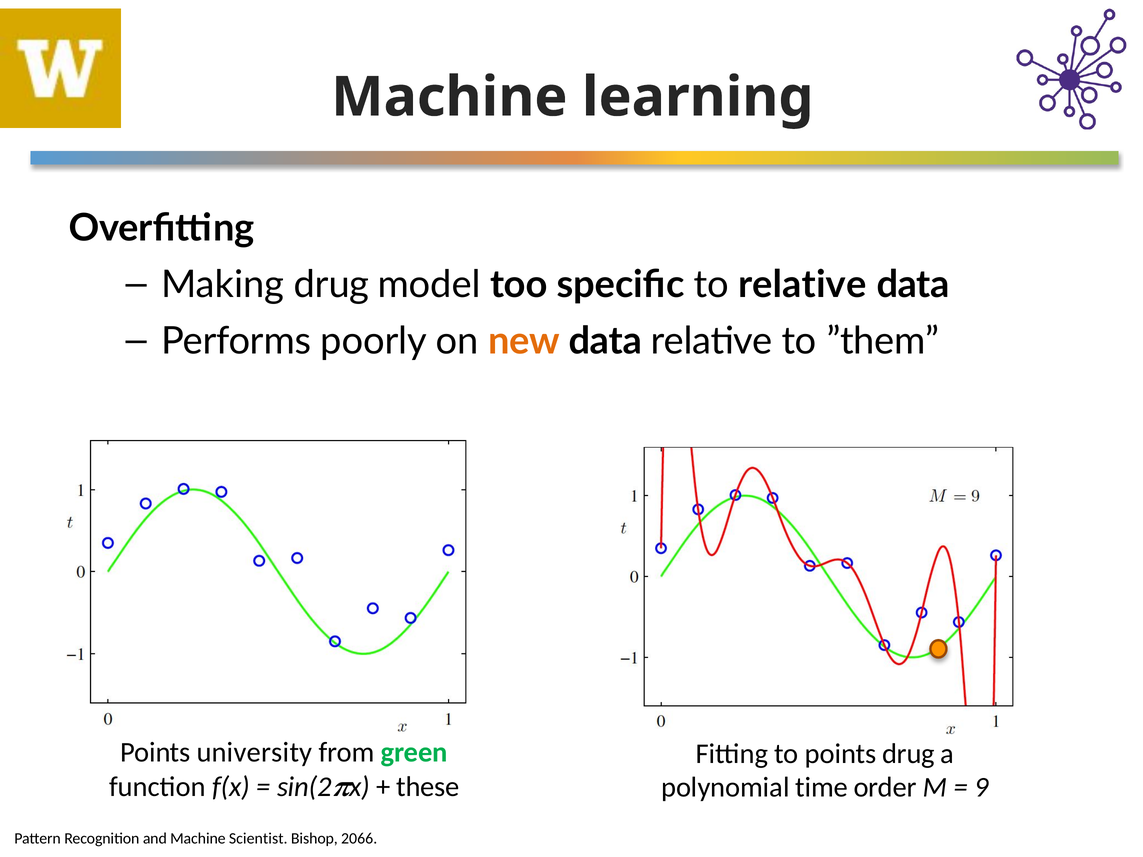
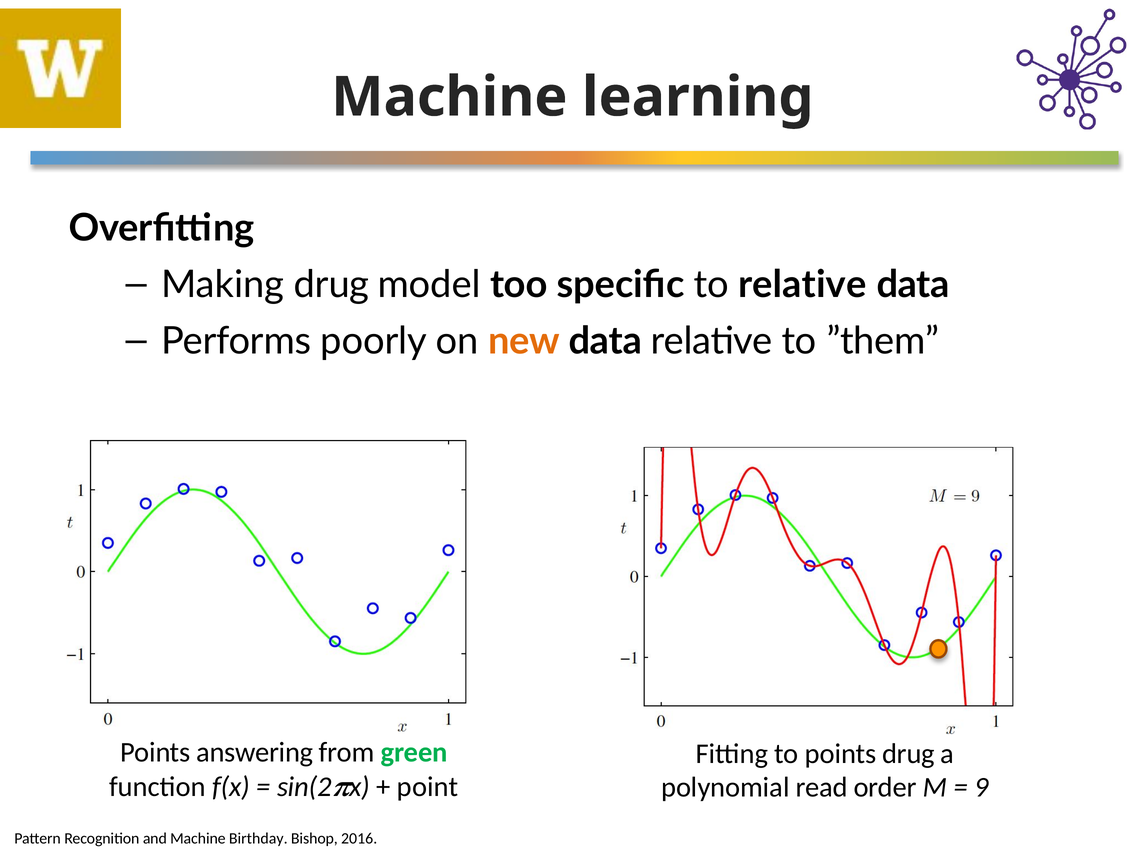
university: university -> answering
these: these -> point
time: time -> read
Scientist: Scientist -> Birthday
2066: 2066 -> 2016
